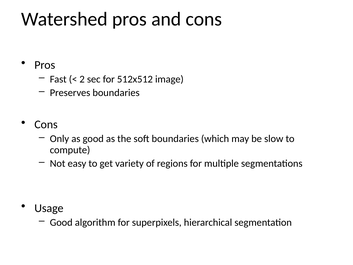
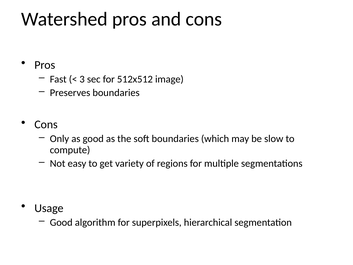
2: 2 -> 3
